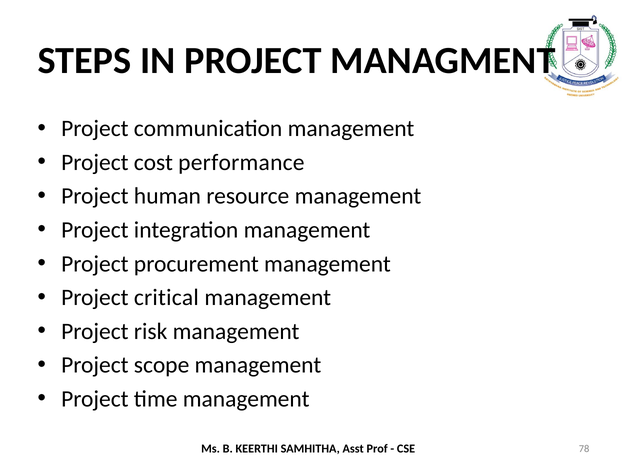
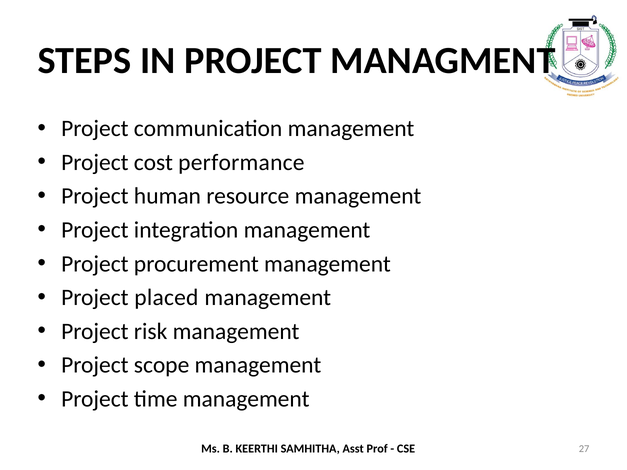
critical: critical -> placed
78: 78 -> 27
